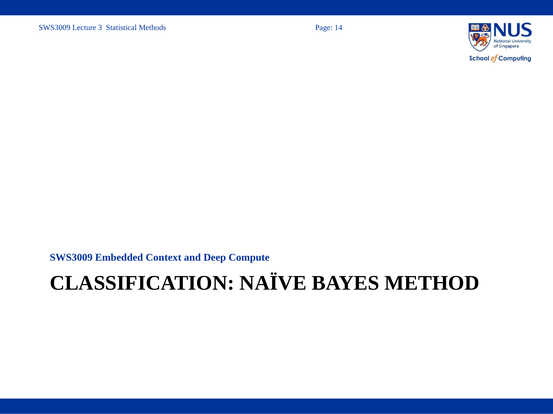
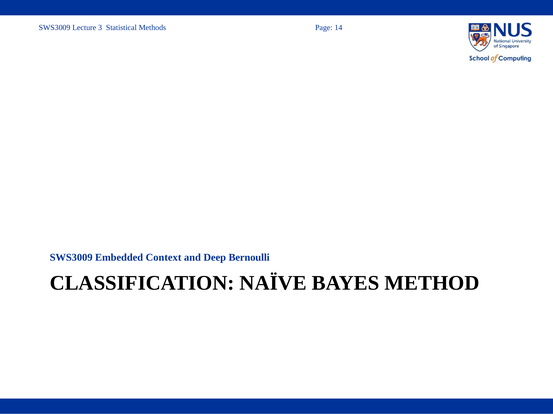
Compute: Compute -> Bernoulli
